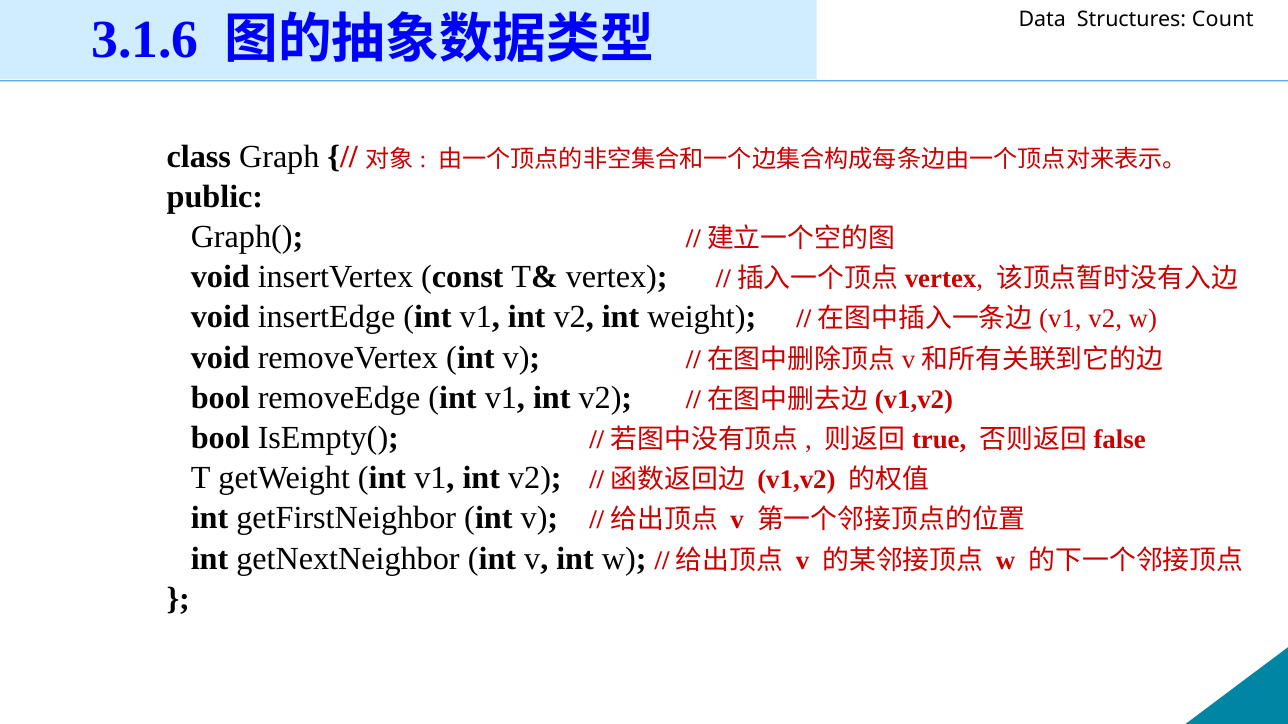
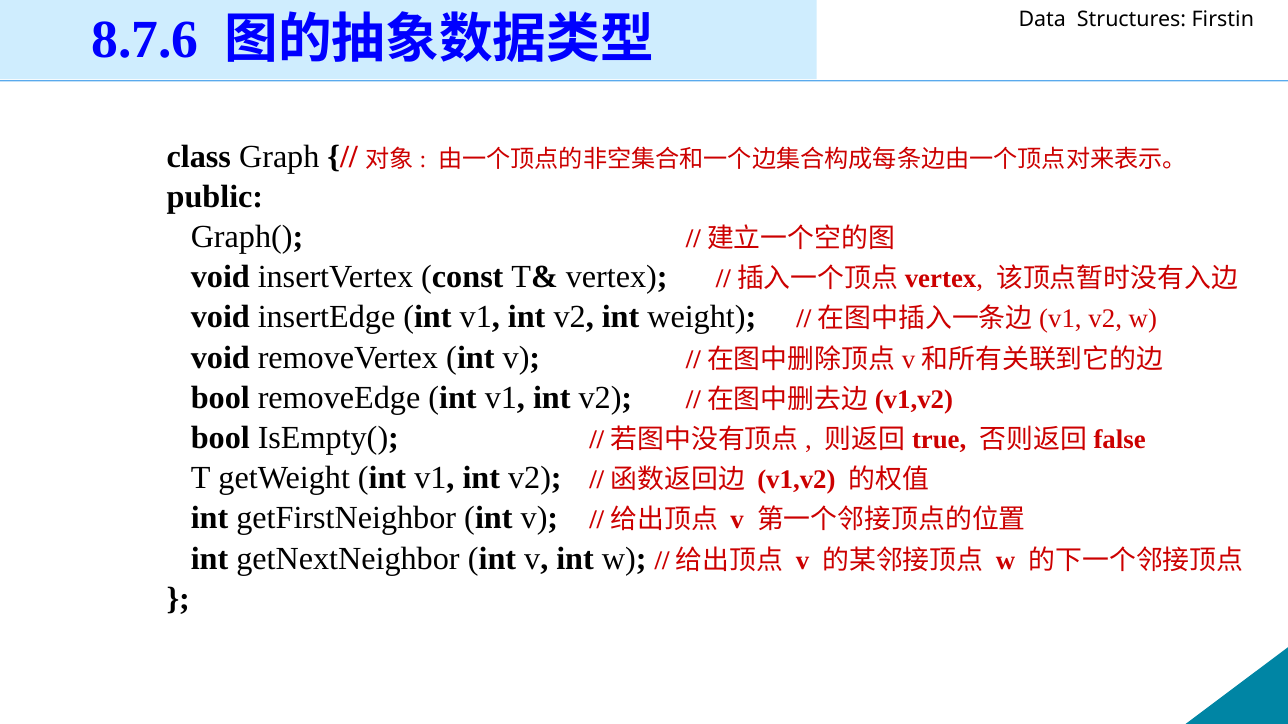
Count: Count -> Firstin
3.1.6: 3.1.6 -> 8.7.6
